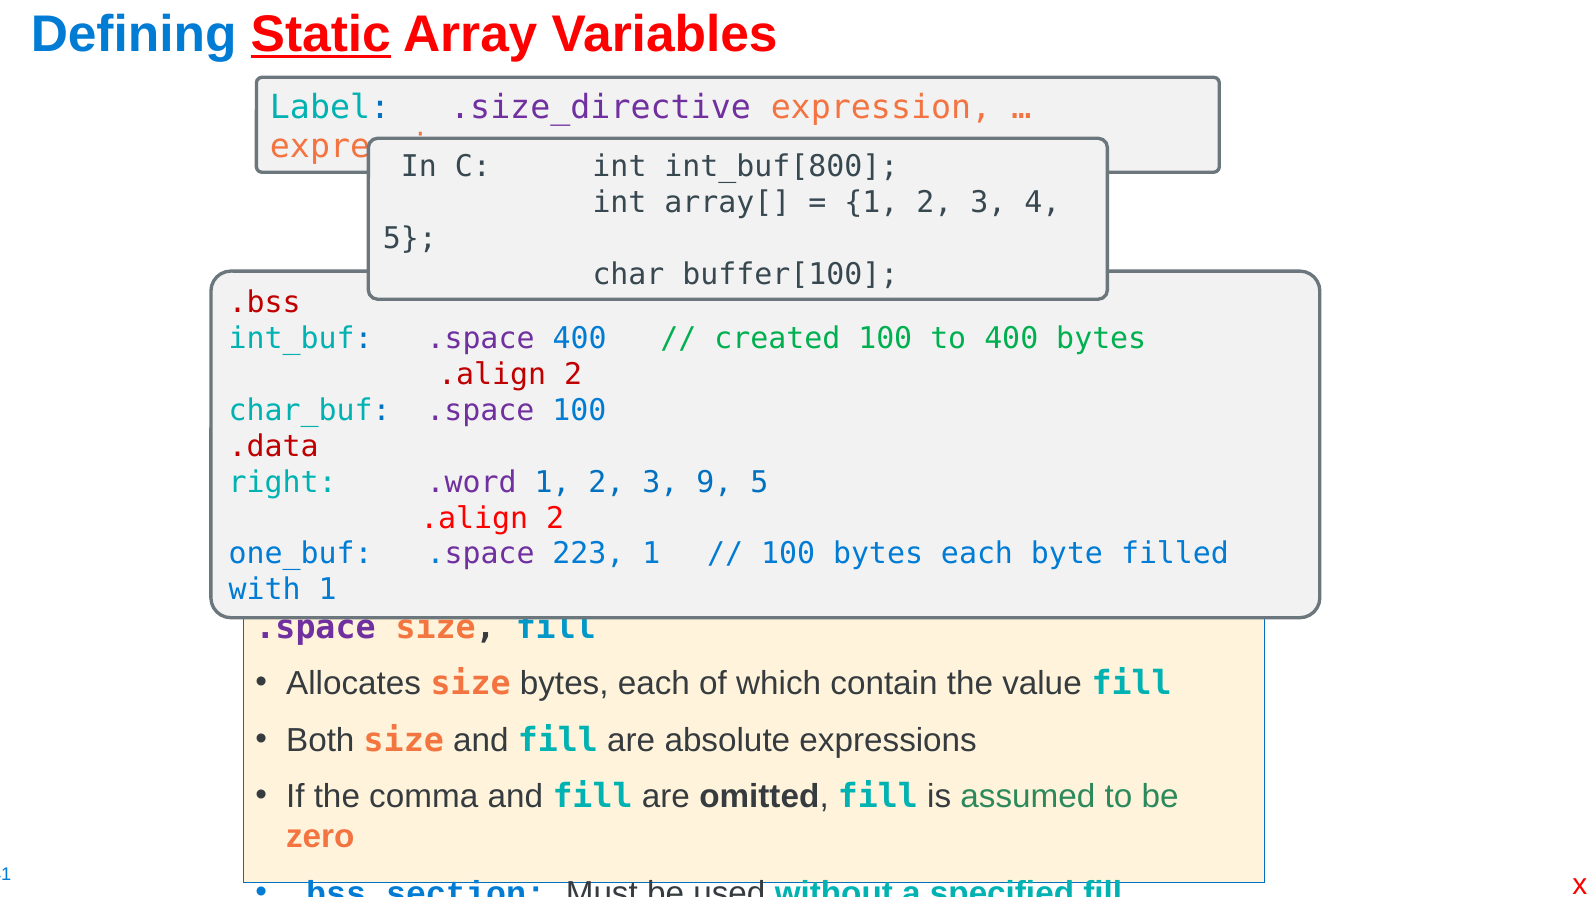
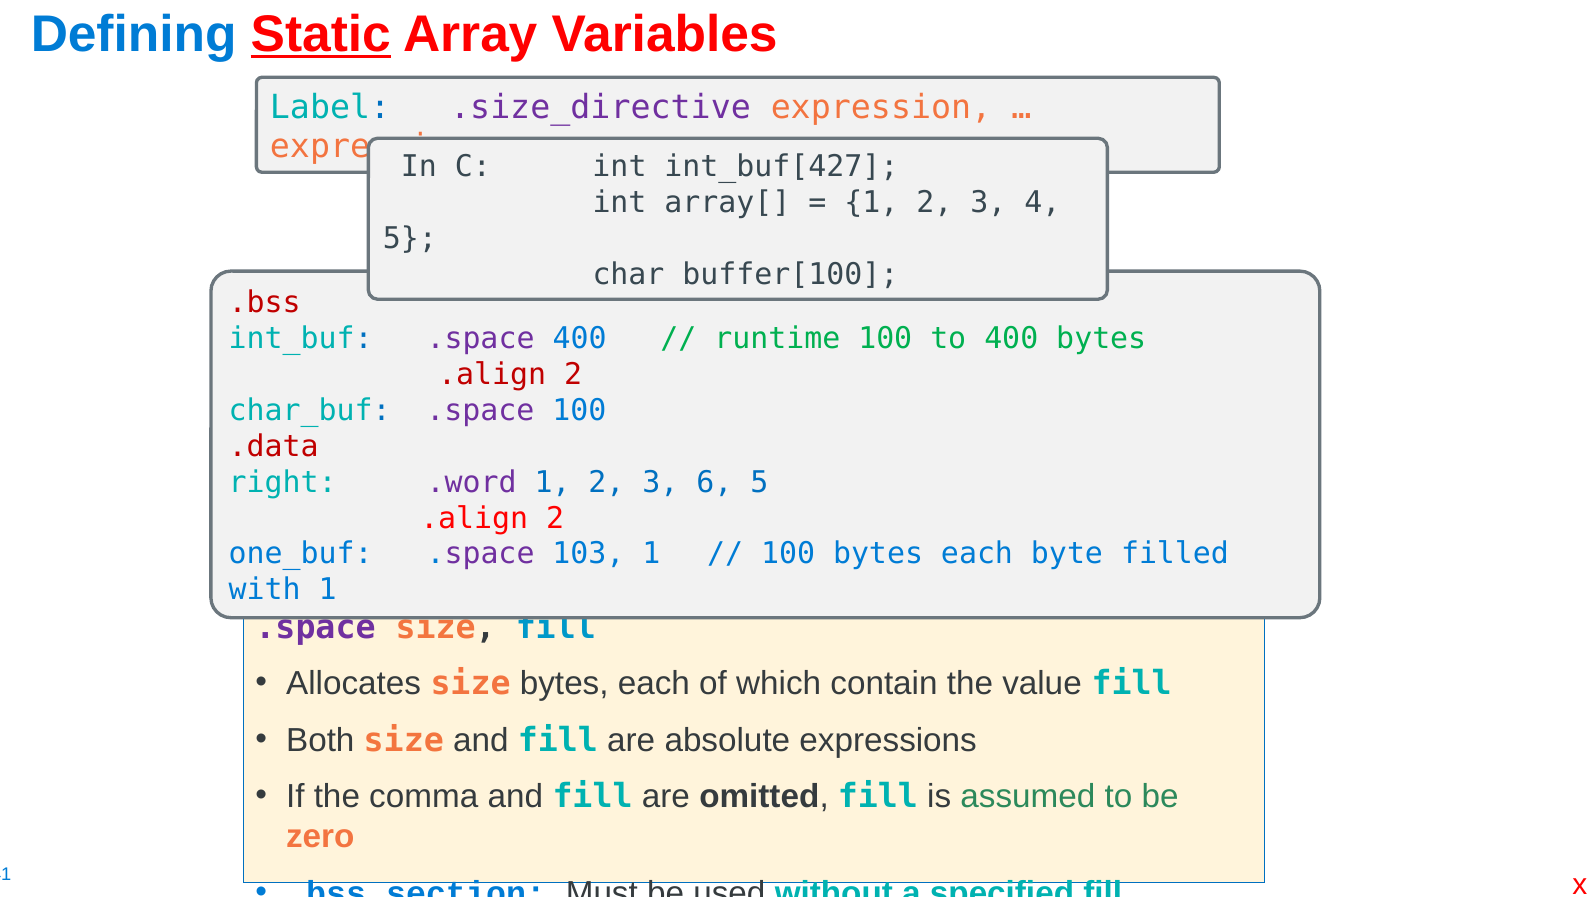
int_buf[800: int_buf[800 -> int_buf[427
created: created -> runtime
9: 9 -> 6
223: 223 -> 103
